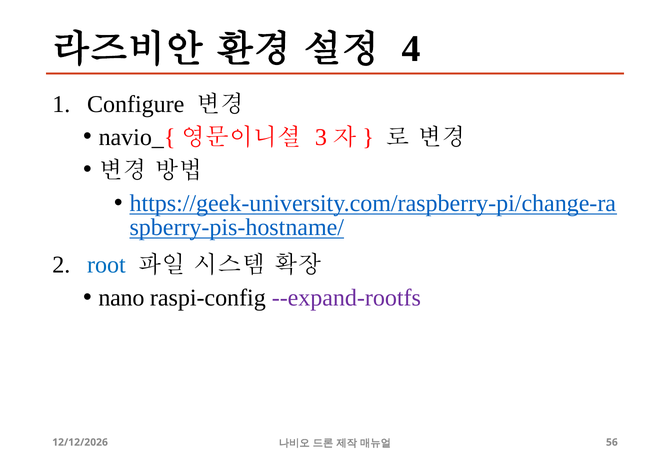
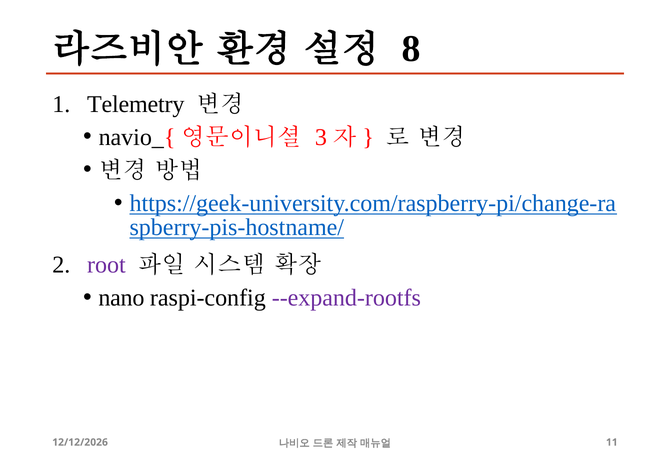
4: 4 -> 8
Configure: Configure -> Telemetry
root colour: blue -> purple
56: 56 -> 11
